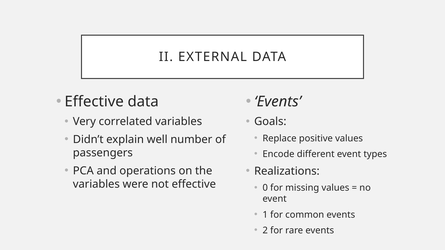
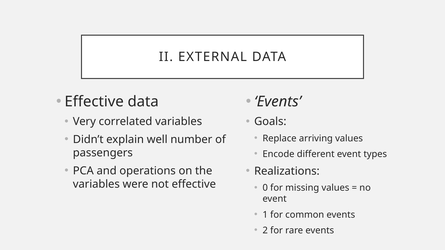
positive: positive -> arriving
